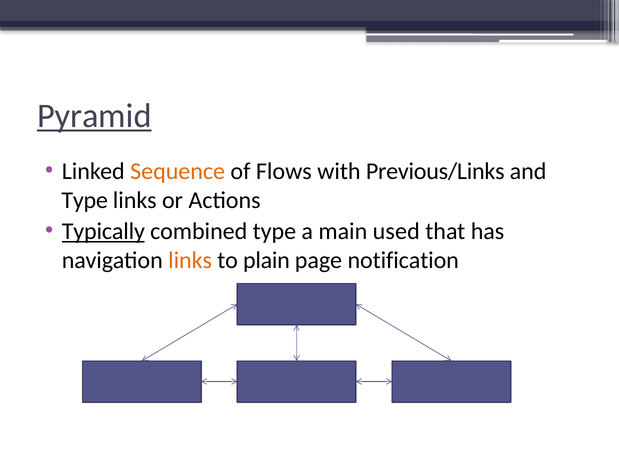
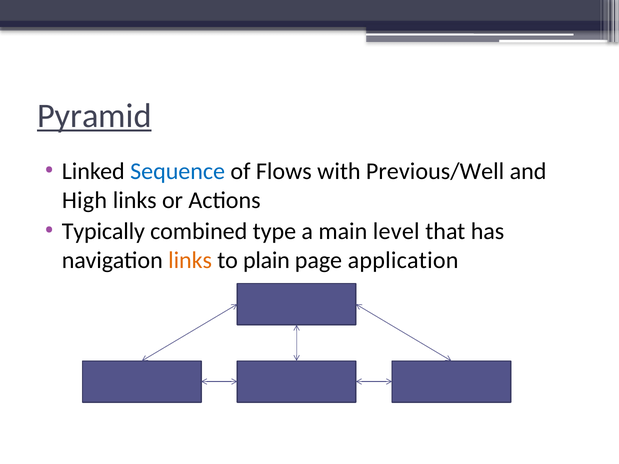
Sequence colour: orange -> blue
Previous/Links: Previous/Links -> Previous/Well
Type at (85, 200): Type -> High
Typically underline: present -> none
used: used -> level
notification: notification -> application
